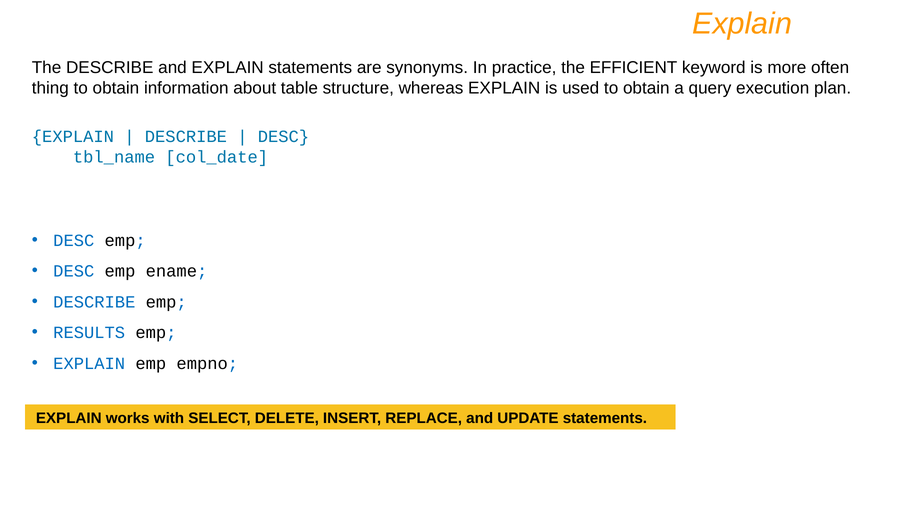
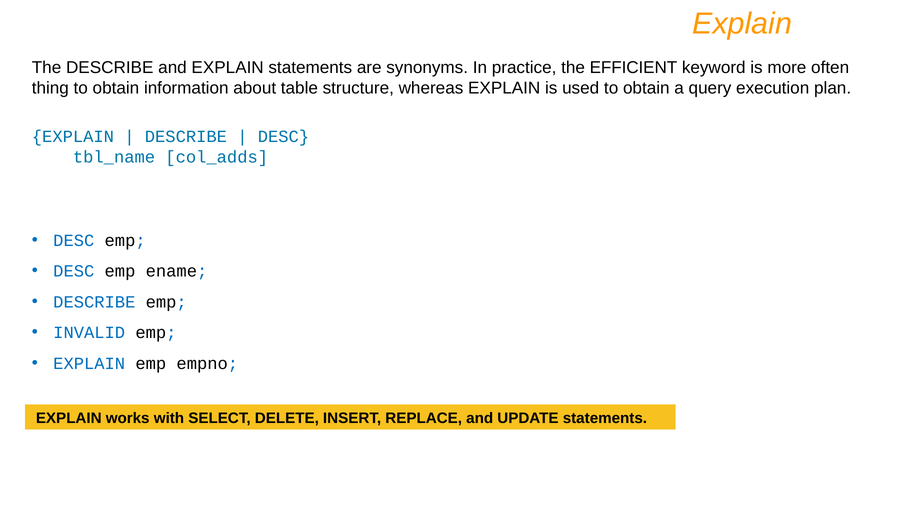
col_date: col_date -> col_adds
RESULTS: RESULTS -> INVALID
